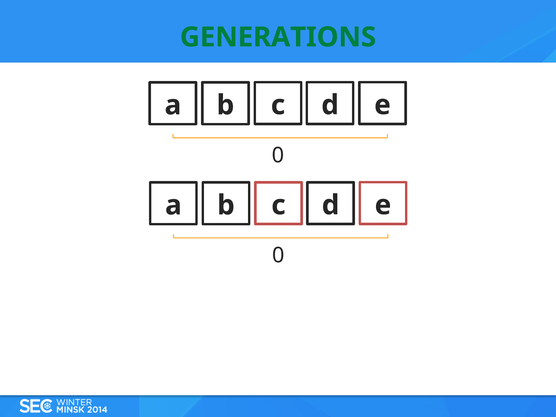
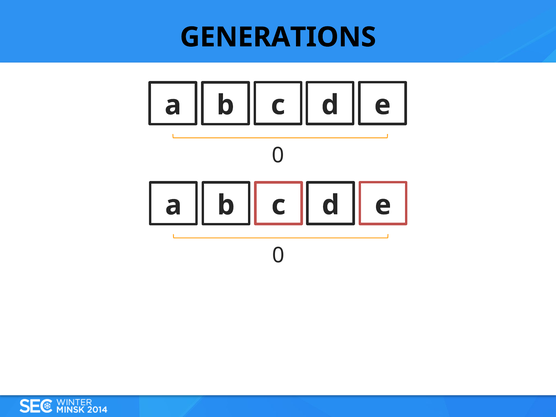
GENERATIONS colour: green -> black
